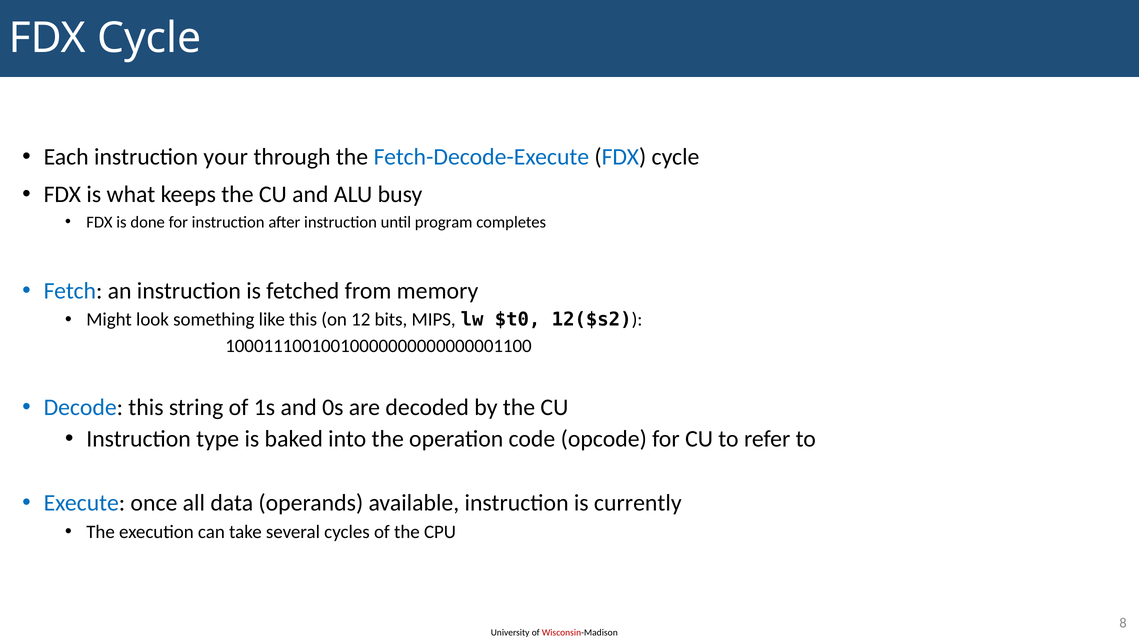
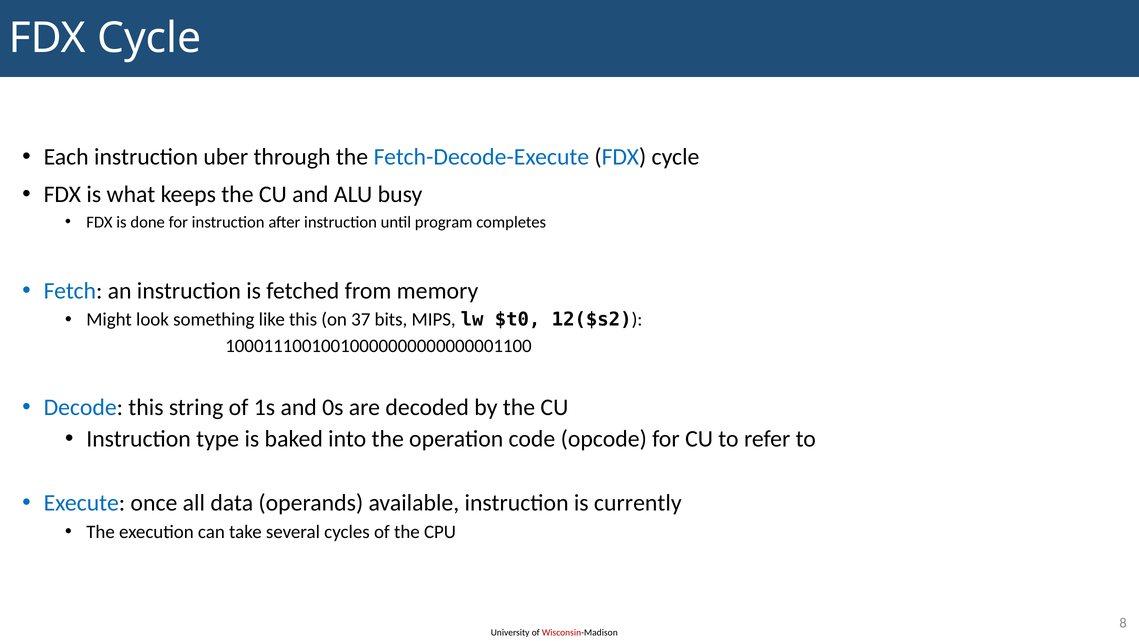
your: your -> uber
12: 12 -> 37
